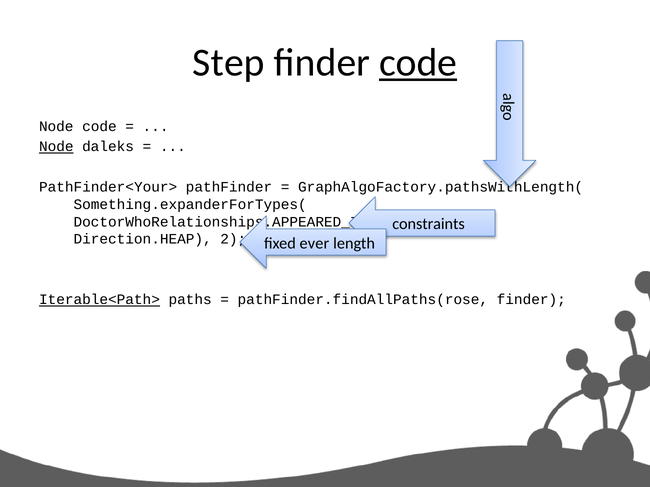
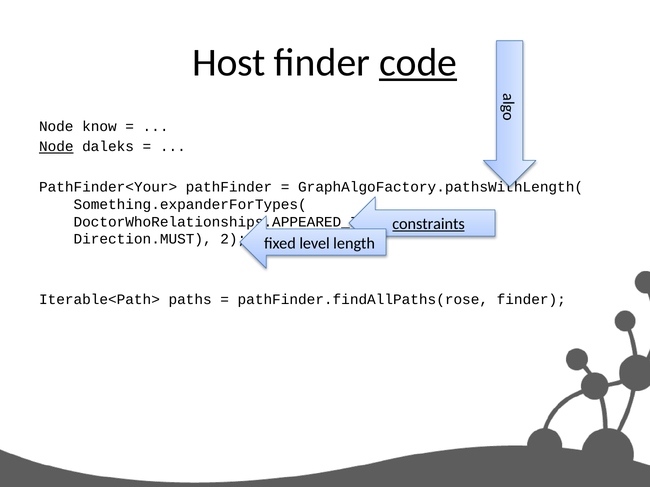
Step: Step -> Host
Node code: code -> know
constraints underline: none -> present
Direction.HEAP: Direction.HEAP -> Direction.MUST
ever: ever -> level
Iterable<Path> underline: present -> none
